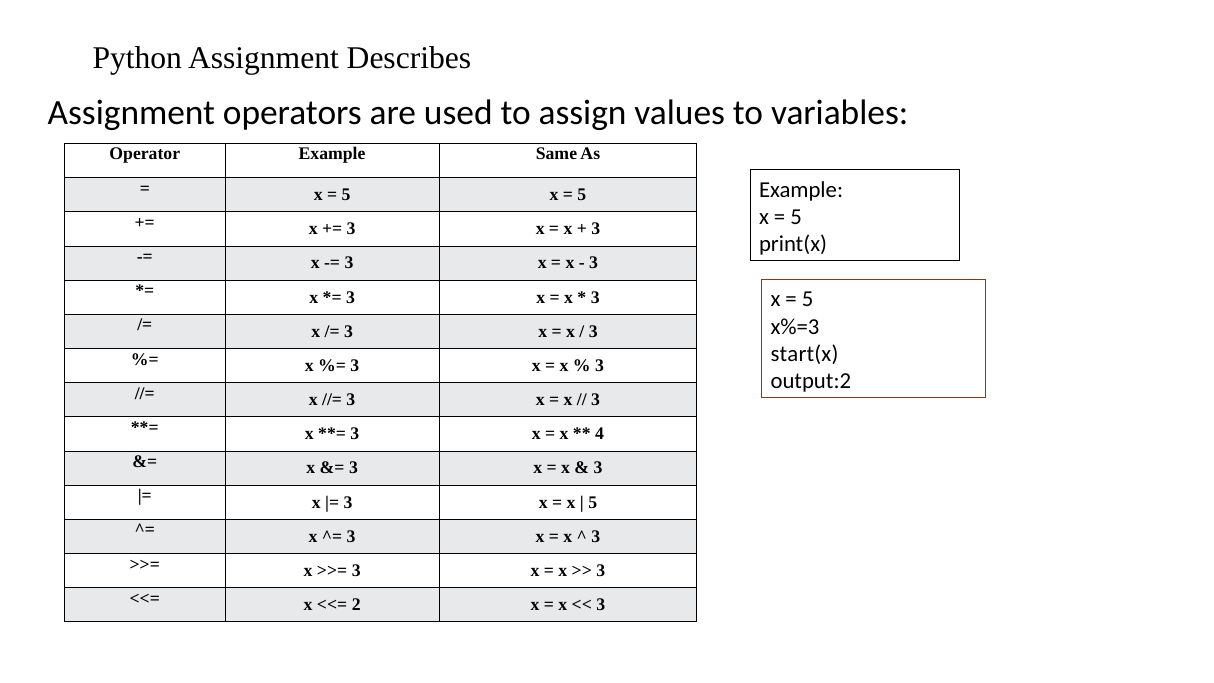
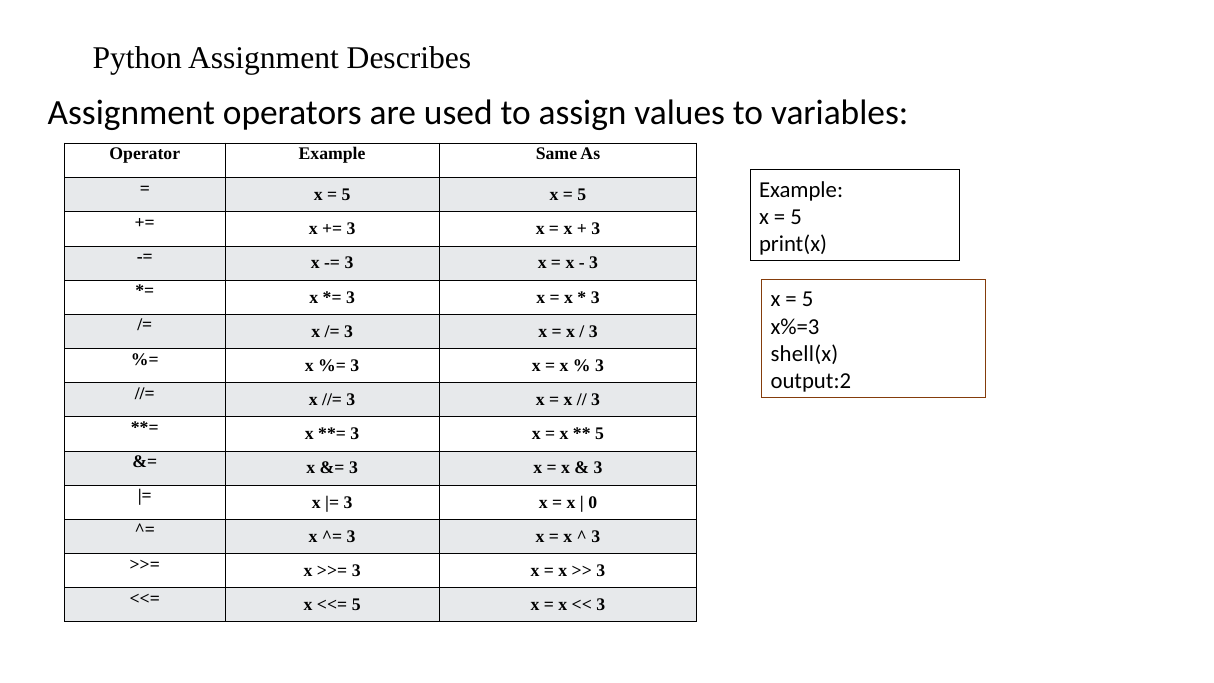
start(x: start(x -> shell(x
4 at (600, 434): 4 -> 5
5 at (593, 502): 5 -> 0
2 at (356, 605): 2 -> 5
